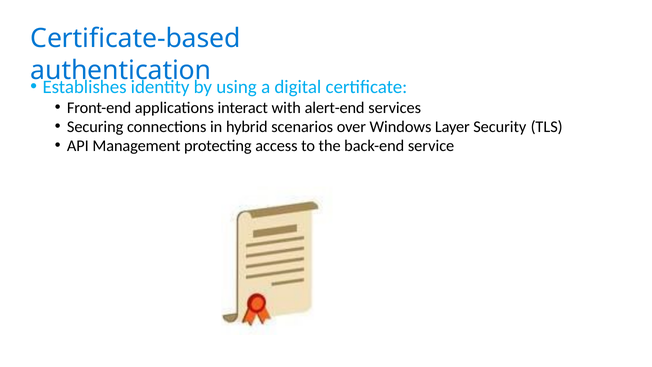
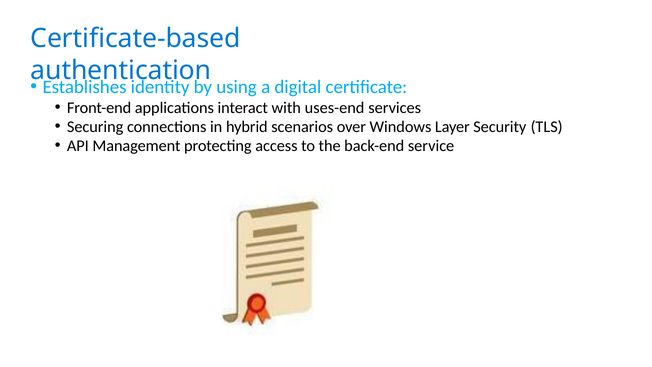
alert-end: alert-end -> uses-end
